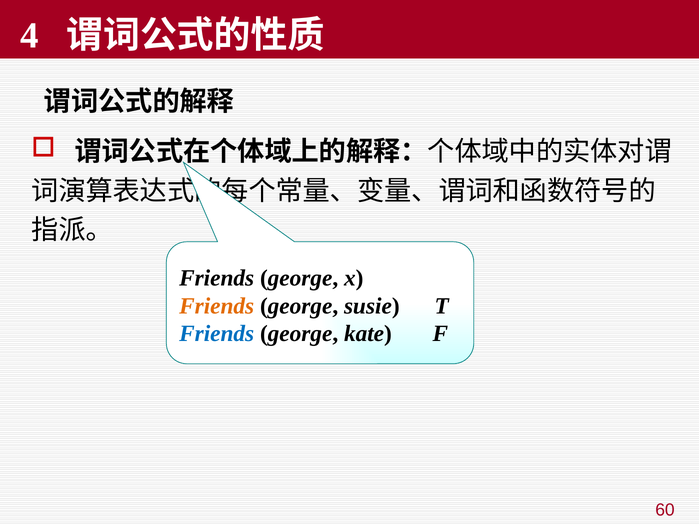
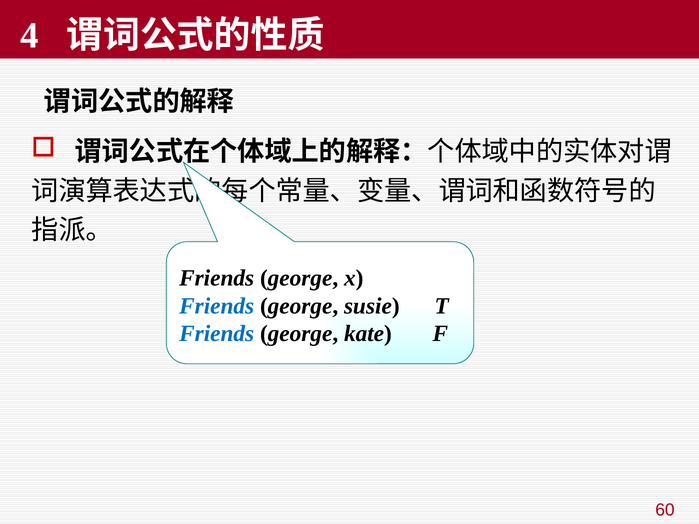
Friends at (217, 306) colour: orange -> blue
